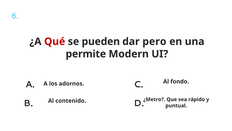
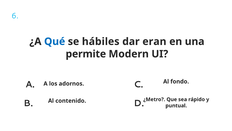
Qué colour: red -> blue
pueden: pueden -> hábiles
pero: pero -> eran
